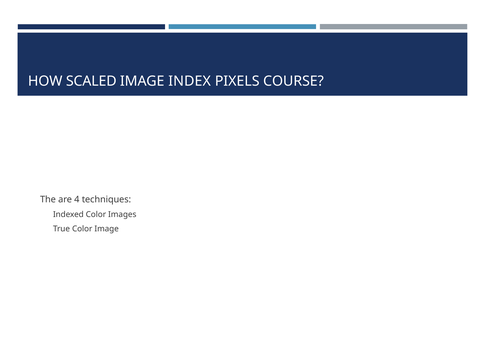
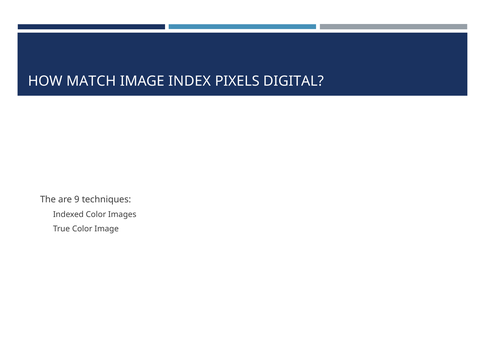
SCALED: SCALED -> MATCH
COURSE: COURSE -> DIGITAL
4: 4 -> 9
